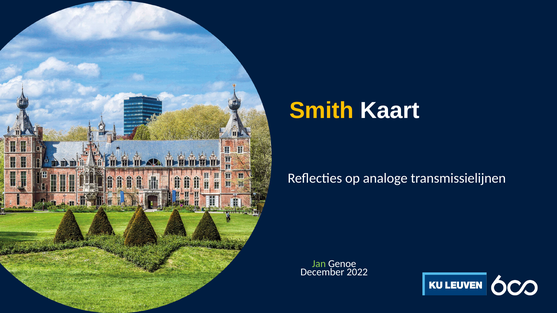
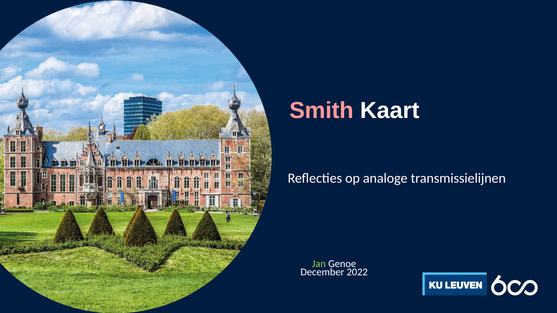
Smith colour: yellow -> pink
